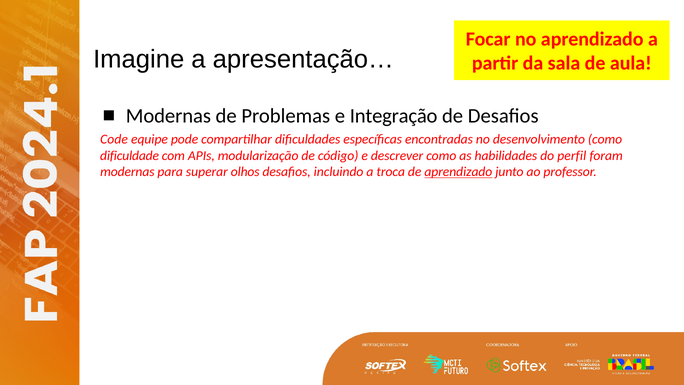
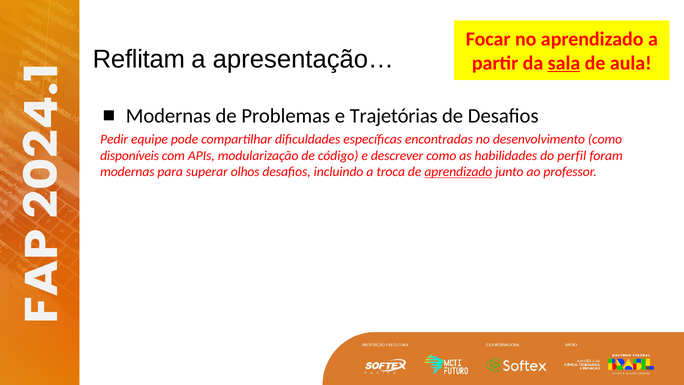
Imagine: Imagine -> Reflitam
sala underline: none -> present
Integração: Integração -> Trajetórias
Code: Code -> Pedir
dificuldade: dificuldade -> disponíveis
